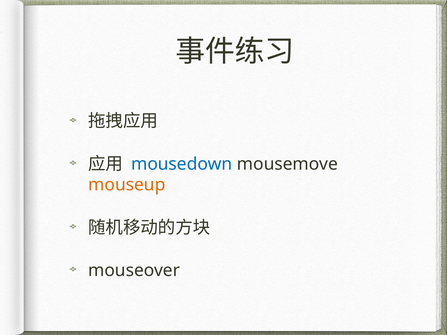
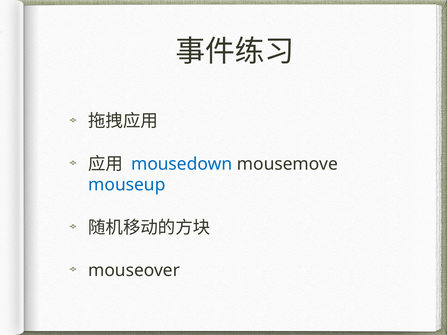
mouseup colour: orange -> blue
